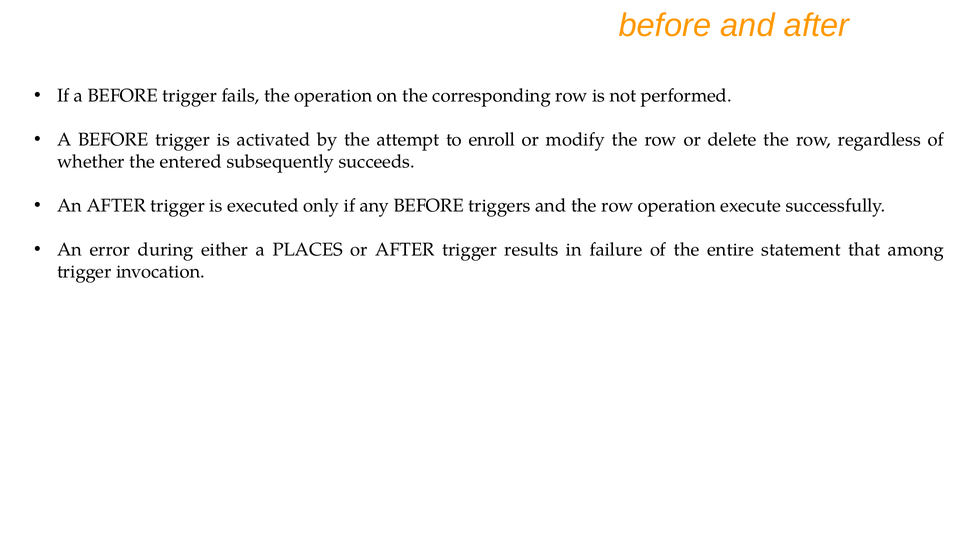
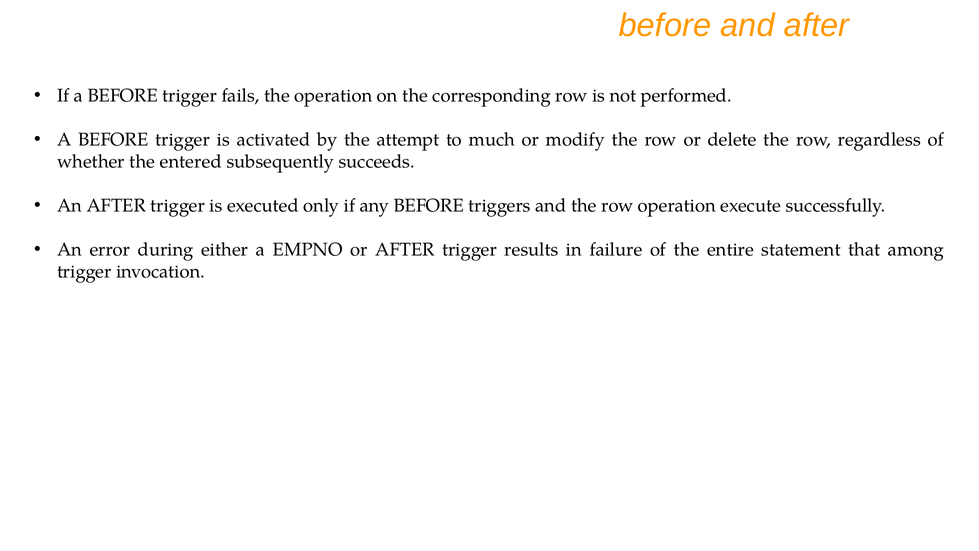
enroll: enroll -> much
PLACES: PLACES -> EMPNO
